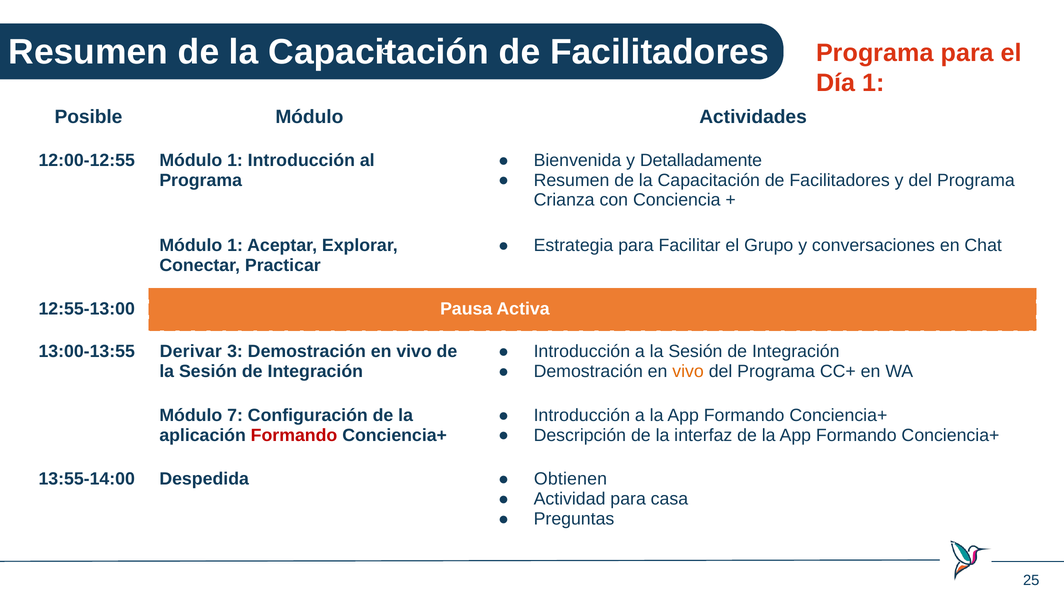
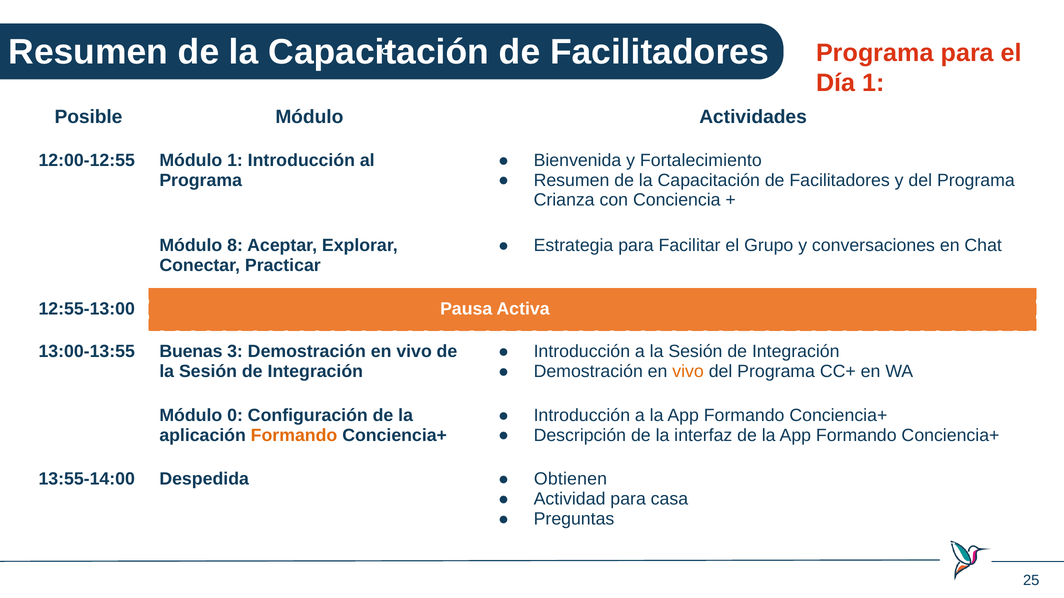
Detalladamente: Detalladamente -> Fortalecimiento
1 at (235, 246): 1 -> 8
Derivar: Derivar -> Buenas
7: 7 -> 0
Formando at (294, 436) colour: red -> orange
